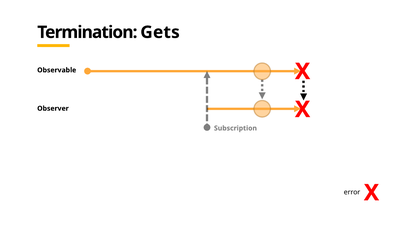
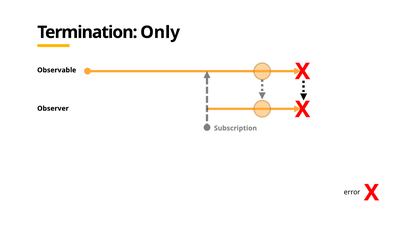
Gets: Gets -> Only
